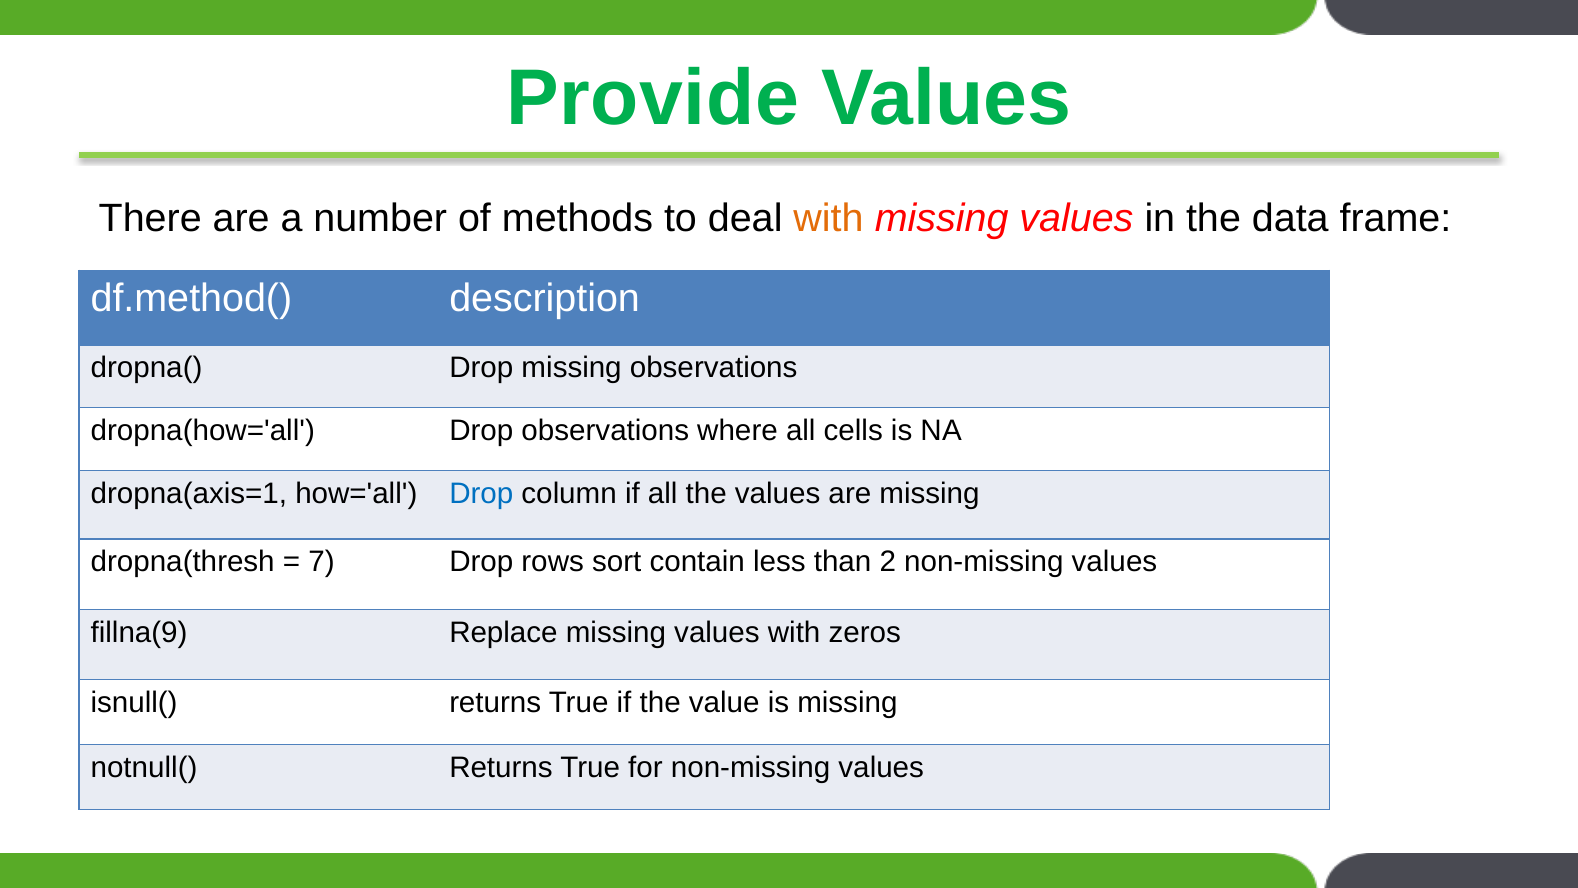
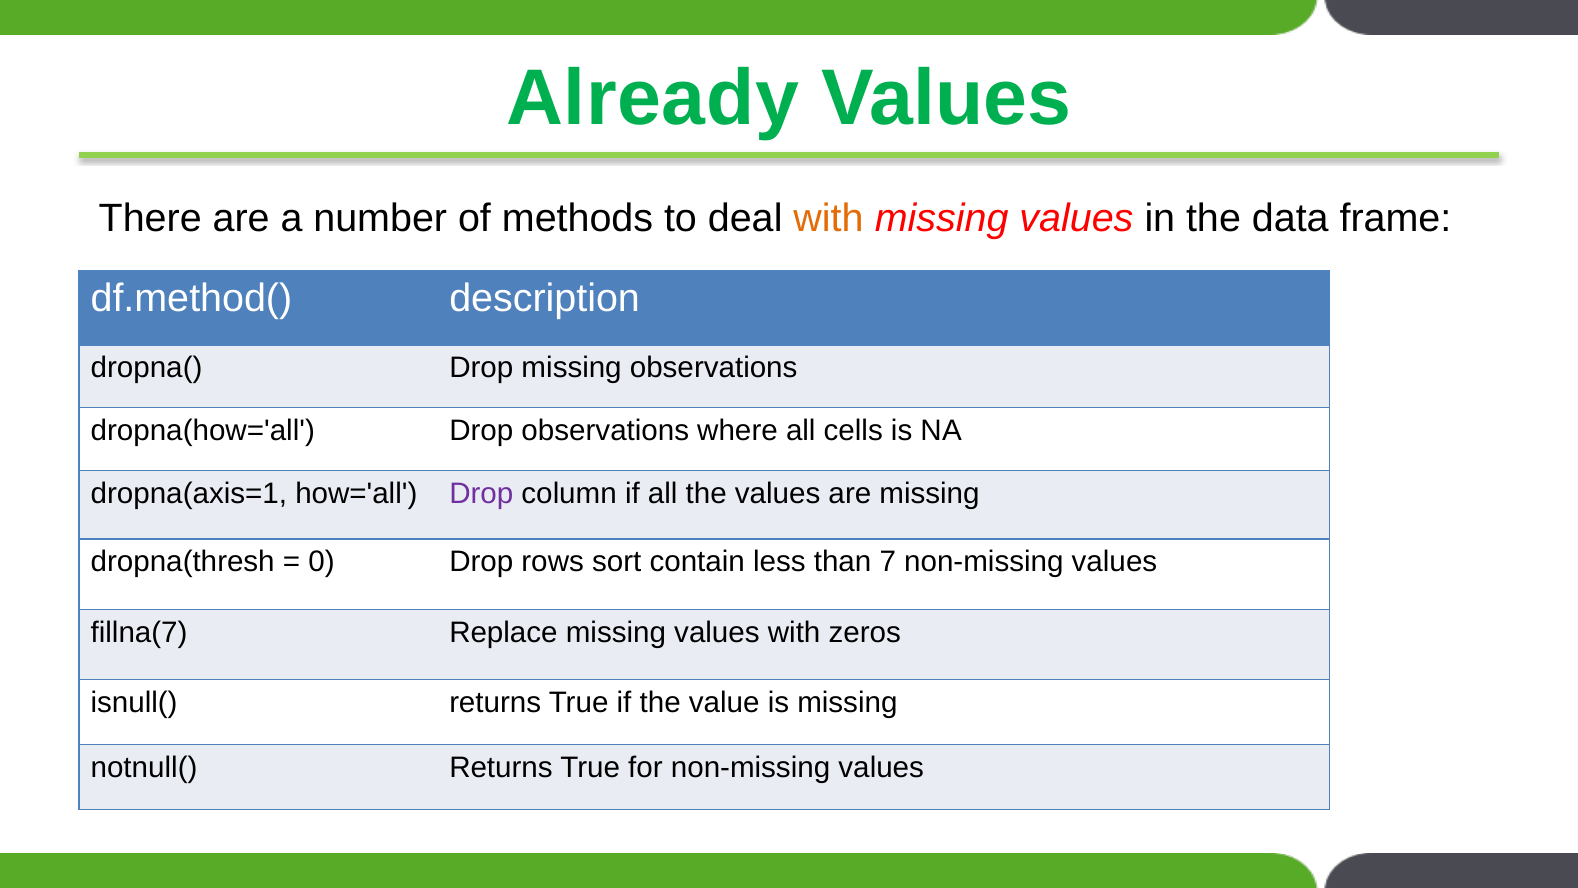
Provide: Provide -> Already
Drop at (481, 493) colour: blue -> purple
7: 7 -> 0
2: 2 -> 7
fillna(9: fillna(9 -> fillna(7
